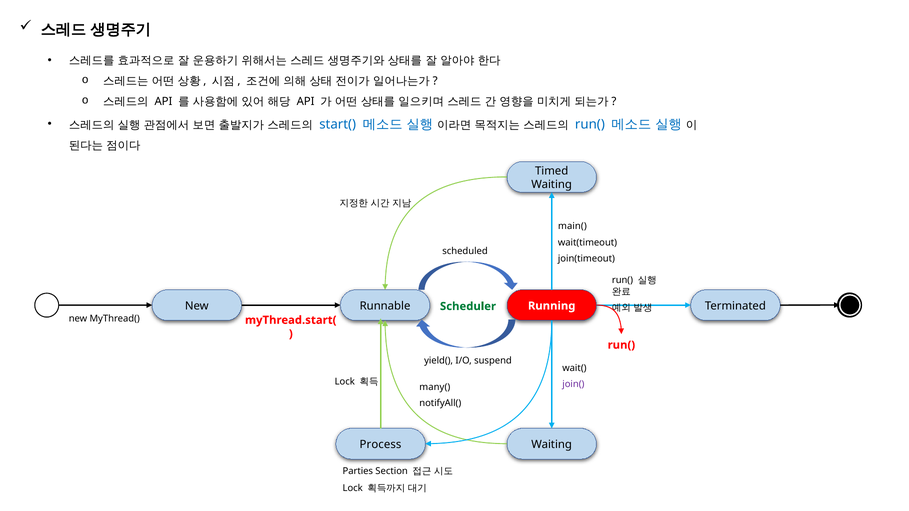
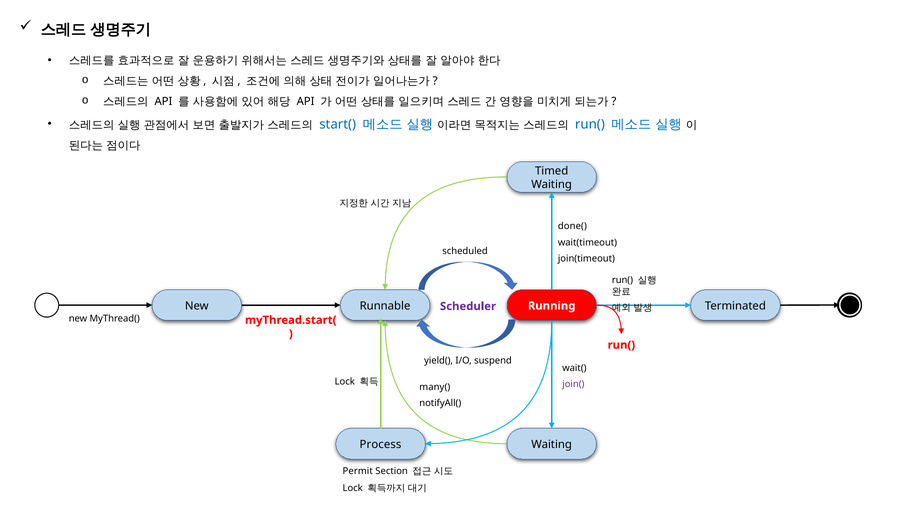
main(: main( -> done(
Scheduler colour: green -> purple
Parties: Parties -> Permit
